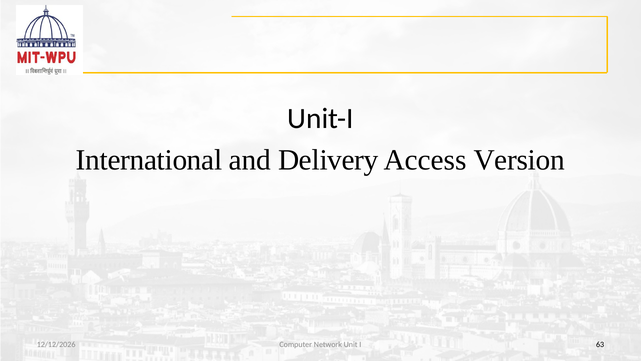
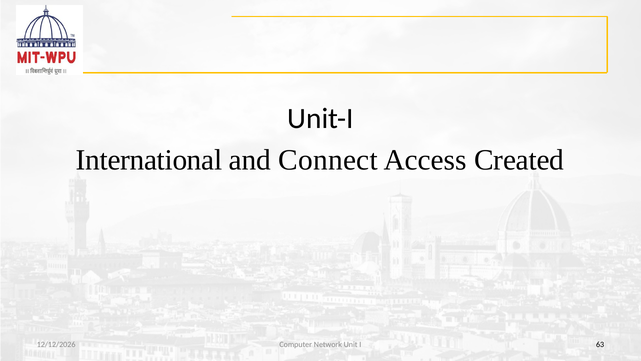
Delivery: Delivery -> Connect
Version: Version -> Created
